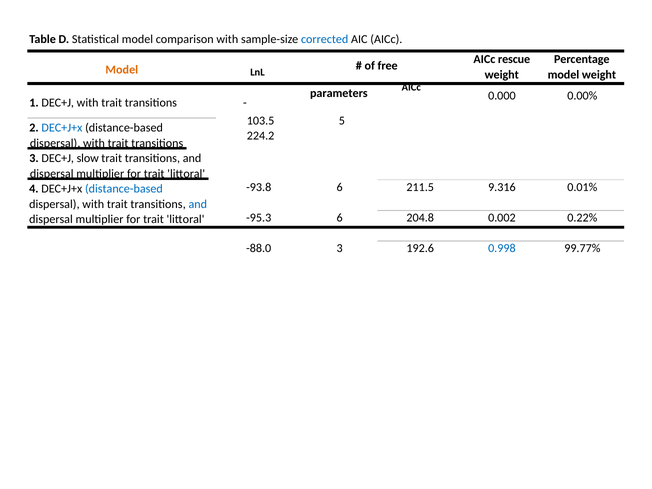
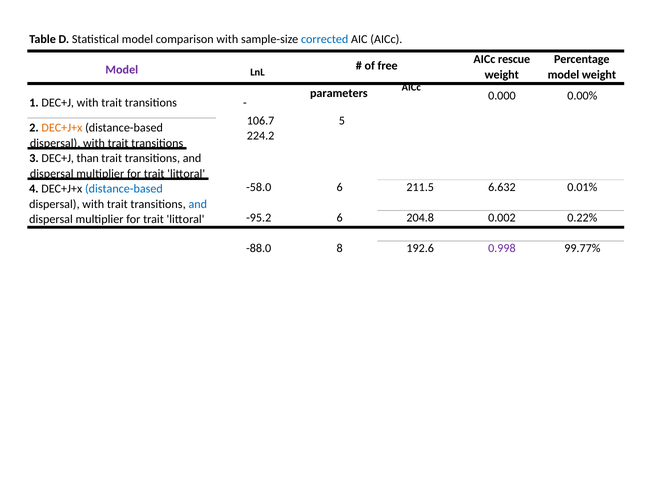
Model at (122, 70) colour: orange -> purple
103.5: 103.5 -> 106.7
DEC+J+x at (62, 128) colour: blue -> orange
slow: slow -> than
-93.8: -93.8 -> -58.0
9.316: 9.316 -> 6.632
-95.3: -95.3 -> -95.2
-88.0 3: 3 -> 8
0.998 colour: blue -> purple
